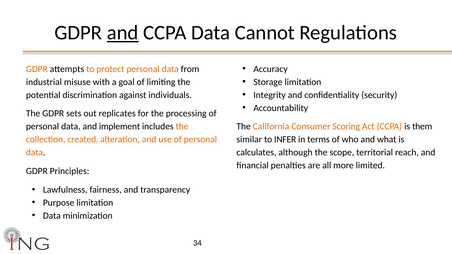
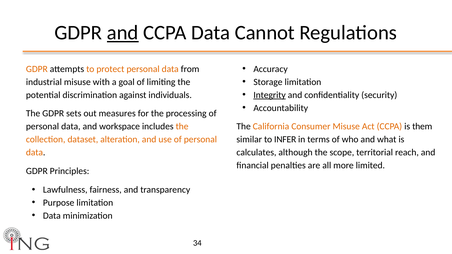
Integrity underline: none -> present
replicates: replicates -> measures
implement: implement -> workspace
Consumer Scoring: Scoring -> Misuse
created: created -> dataset
